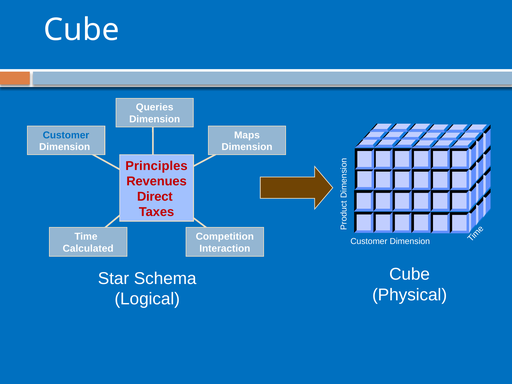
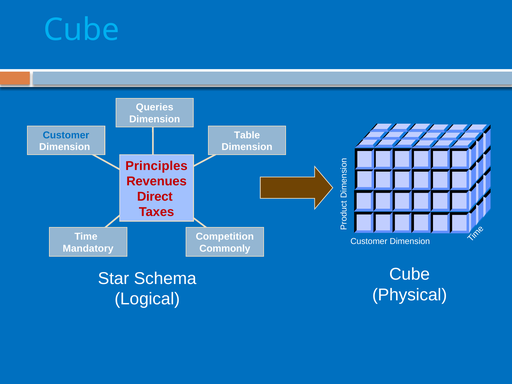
Cube at (82, 30) colour: white -> light blue
Maps: Maps -> Table
Calculated: Calculated -> Mandatory
Interaction: Interaction -> Commonly
